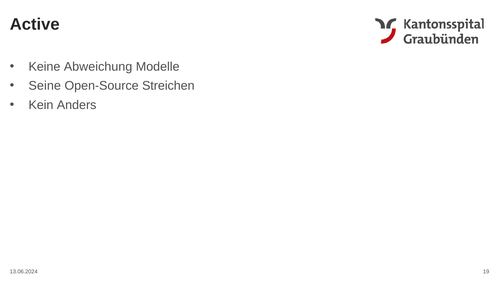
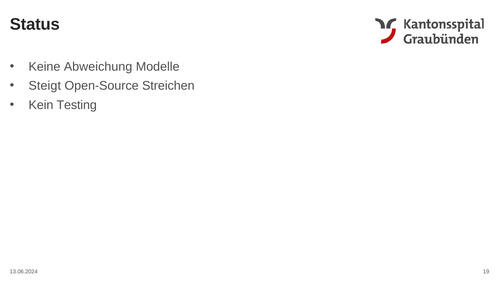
Active: Active -> Status
Seine: Seine -> Steigt
Anders: Anders -> Testing
